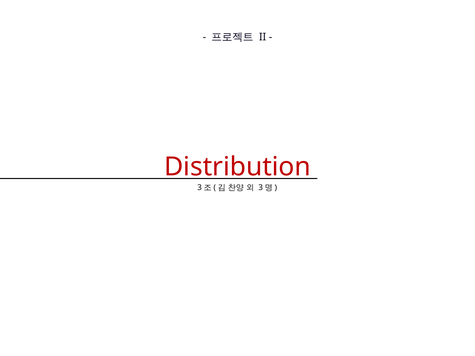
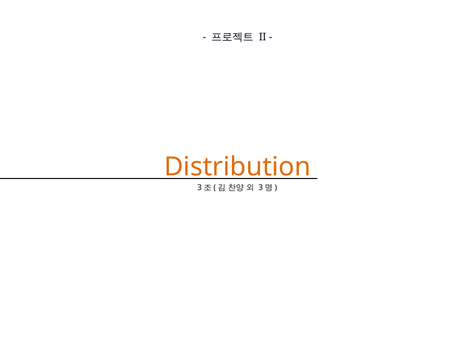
Distribution colour: red -> orange
